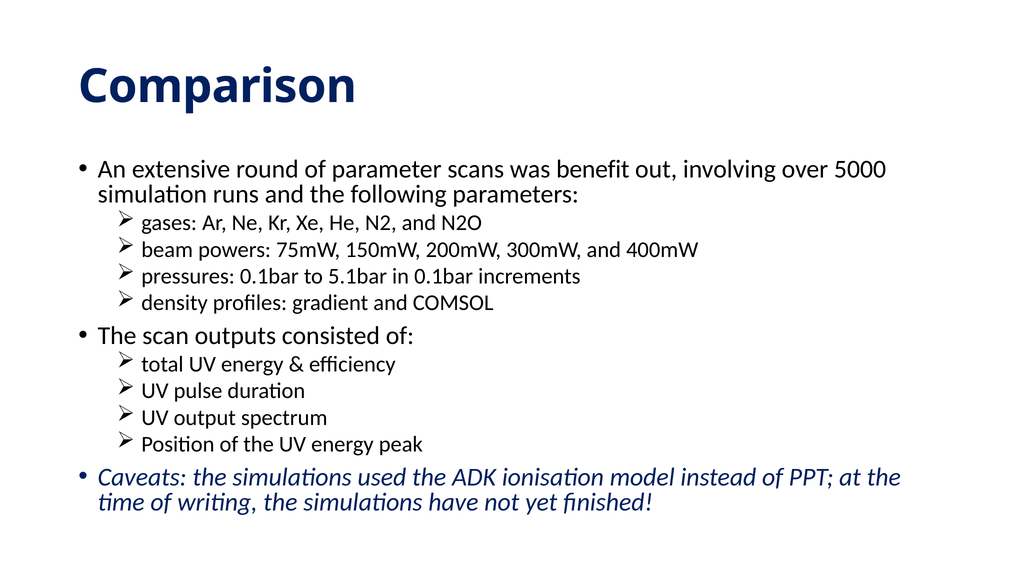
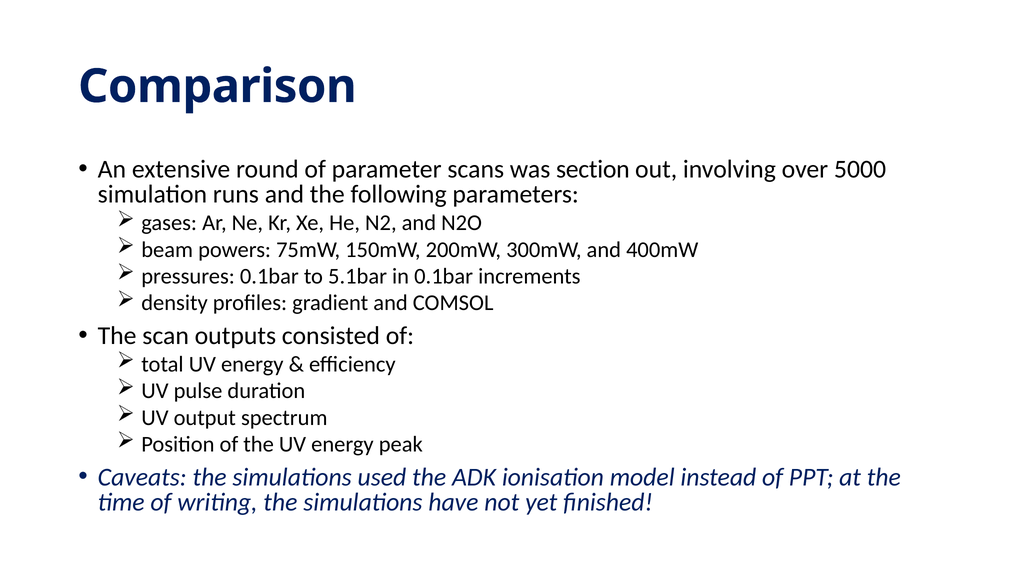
benefit: benefit -> section
